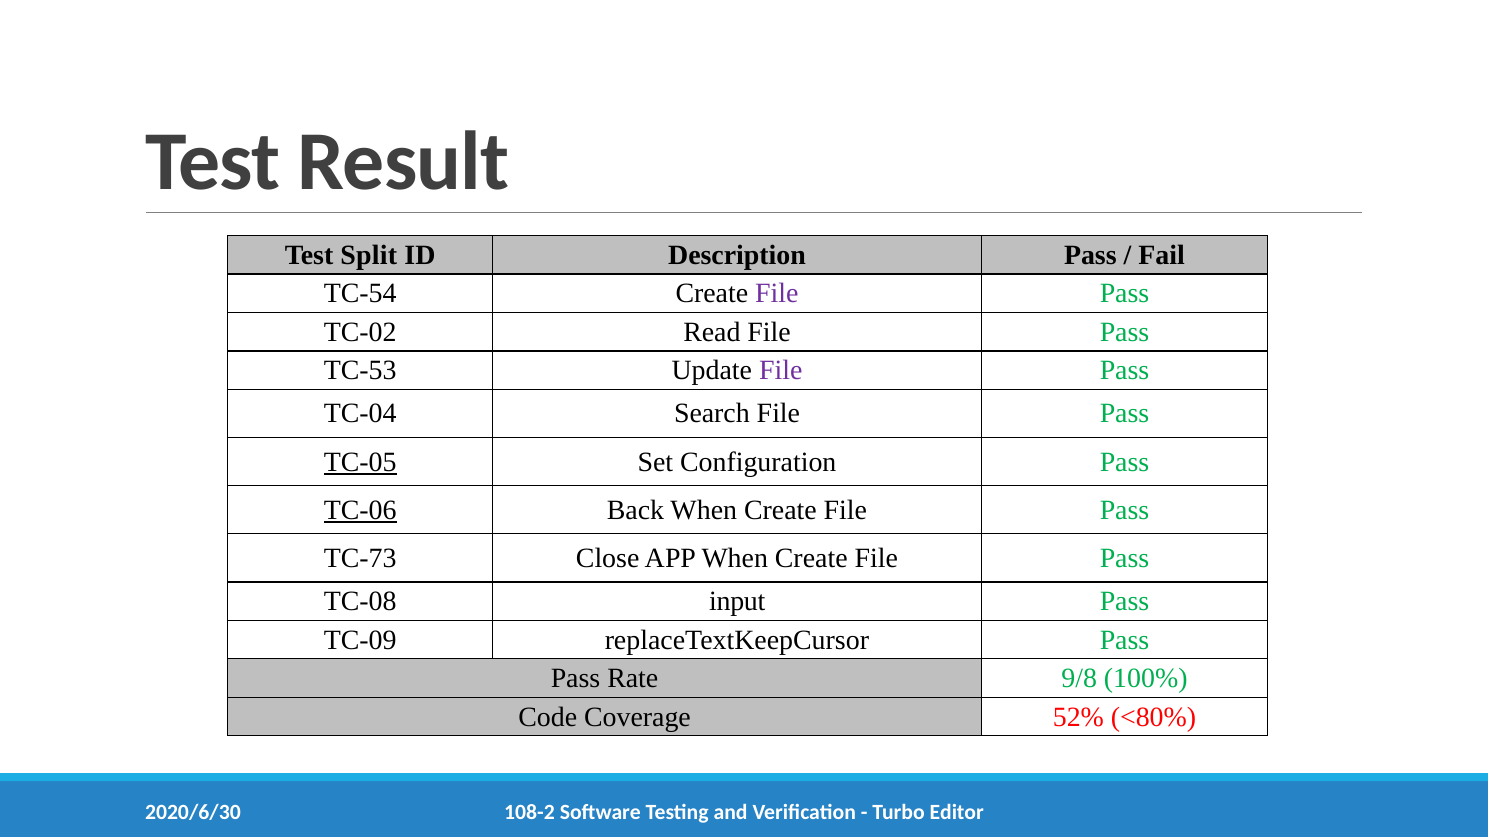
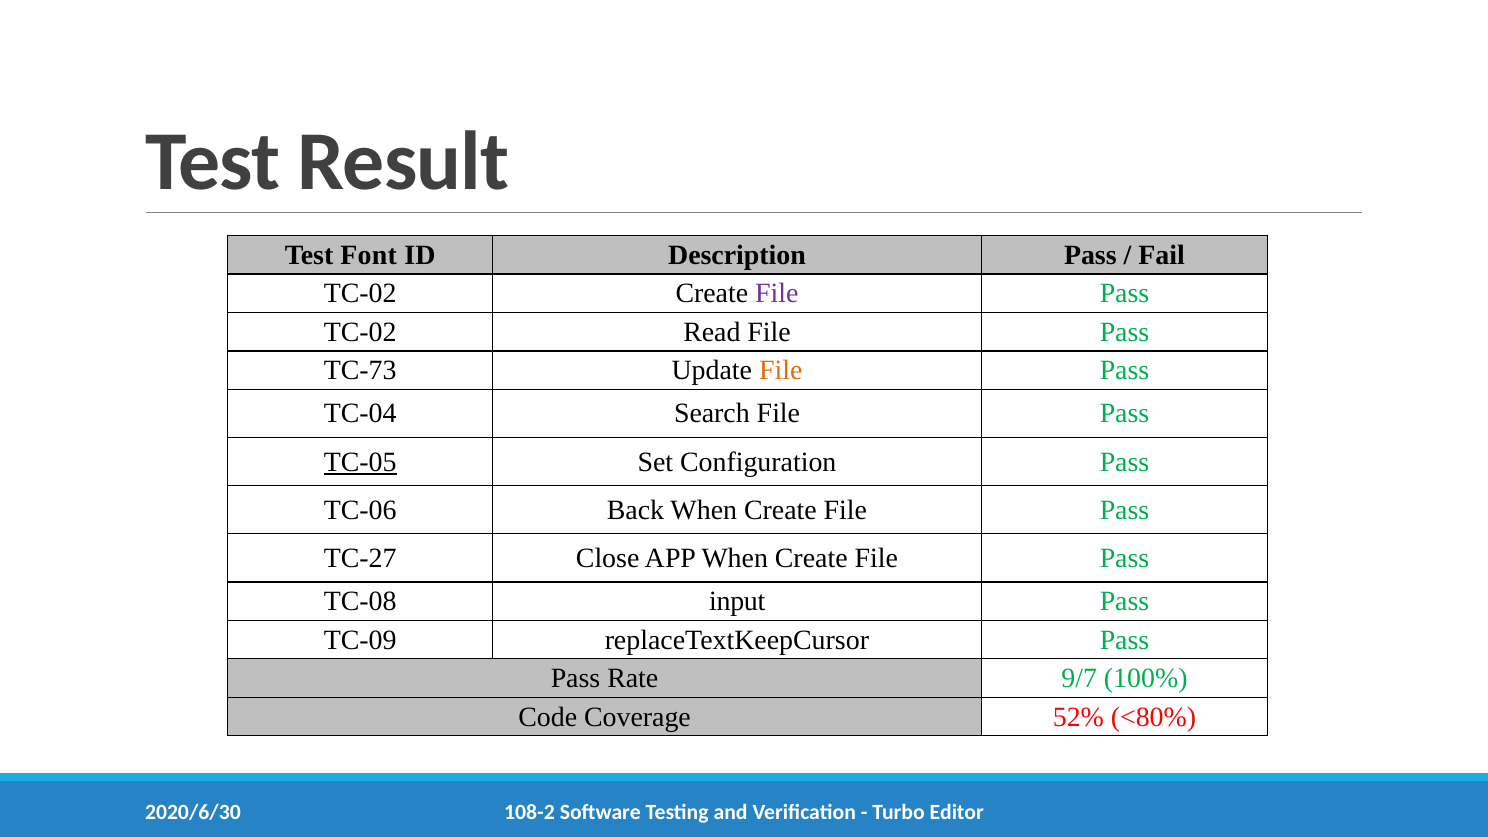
Split: Split -> Font
TC-54 at (360, 293): TC-54 -> TC-02
TC-53: TC-53 -> TC-73
File at (781, 370) colour: purple -> orange
TC-06 underline: present -> none
TC-73: TC-73 -> TC-27
9/8: 9/8 -> 9/7
